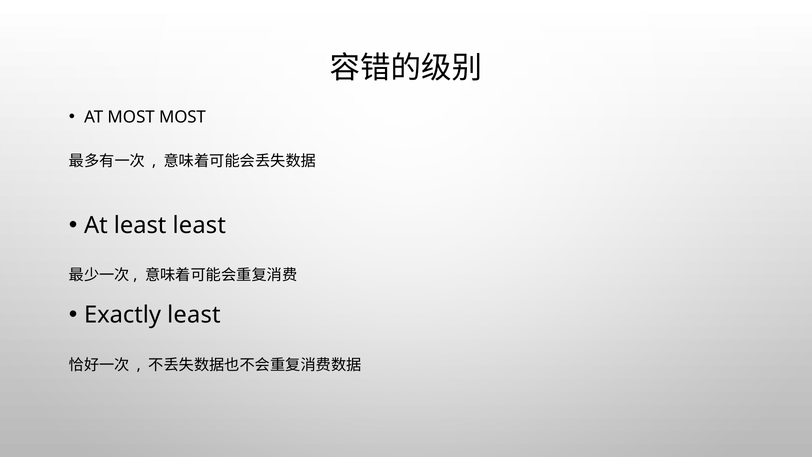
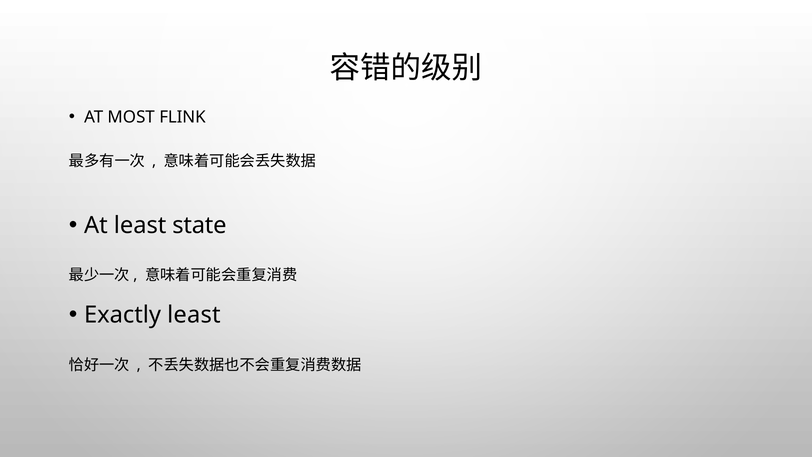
MOST MOST: MOST -> FLINK
least least: least -> state
